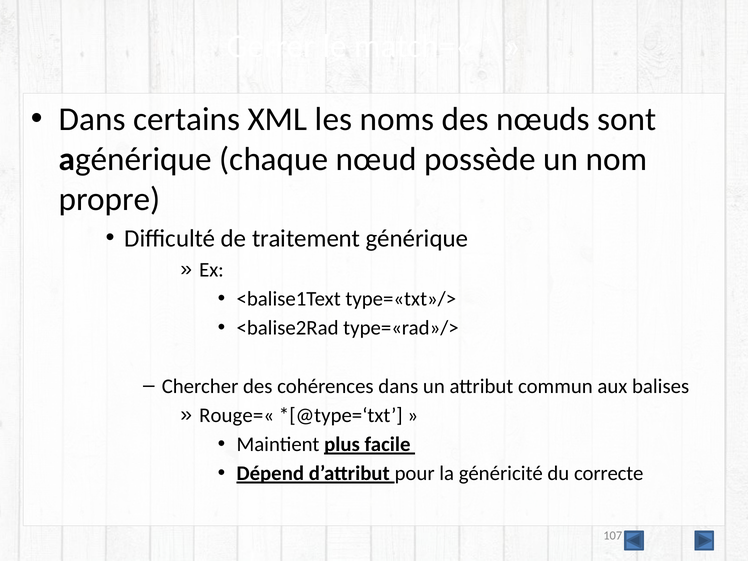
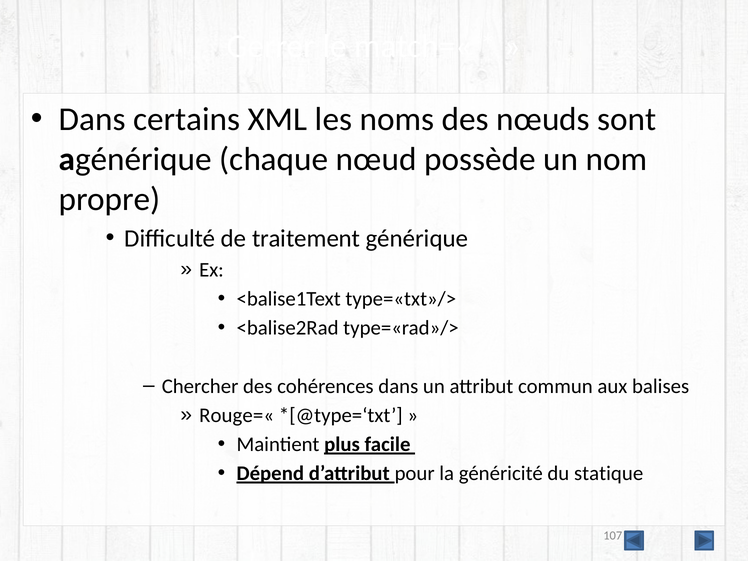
correcte: correcte -> statique
